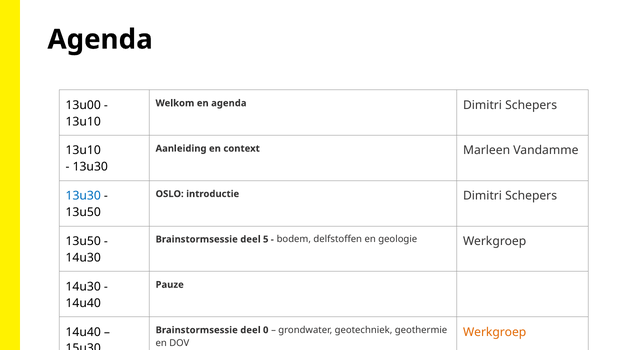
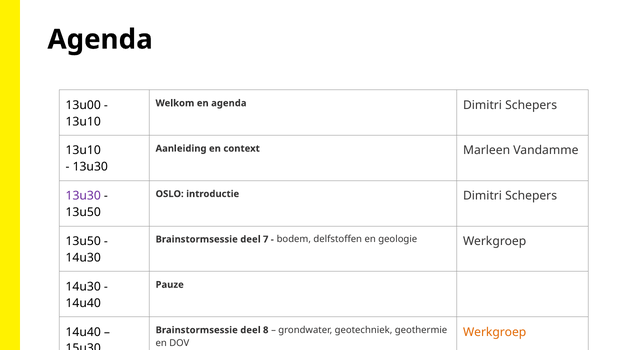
13u30 at (83, 196) colour: blue -> purple
5: 5 -> 7
0: 0 -> 8
